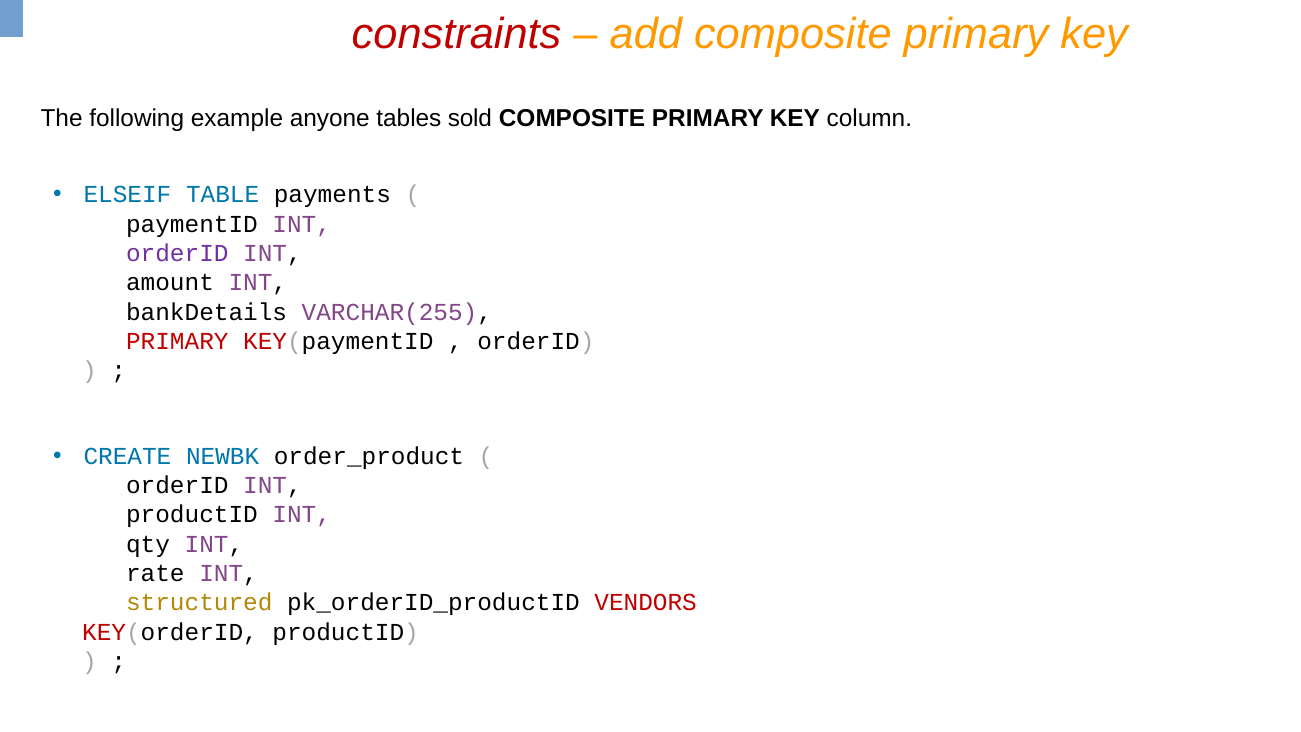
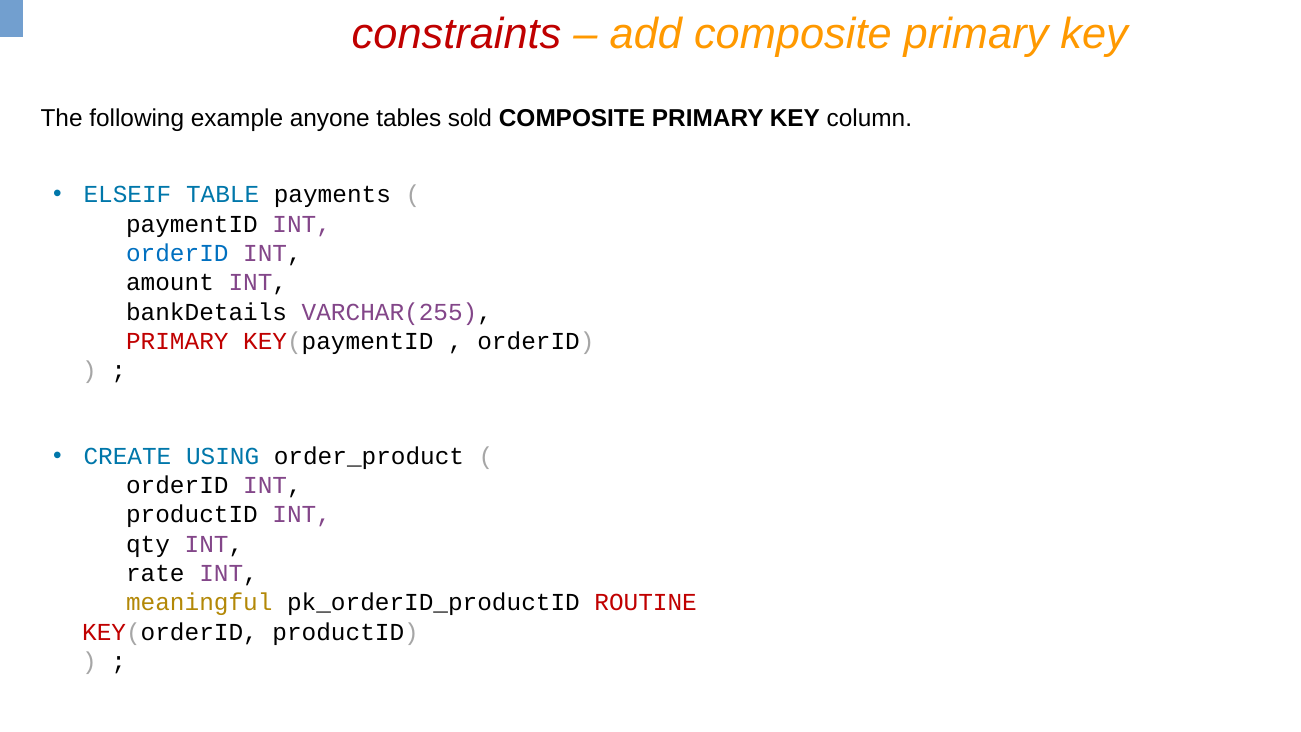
orderID at (177, 253) colour: purple -> blue
NEWBK: NEWBK -> USING
structured: structured -> meaningful
VENDORS: VENDORS -> ROUTINE
